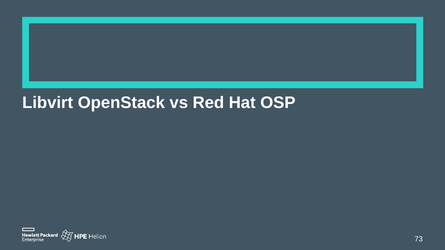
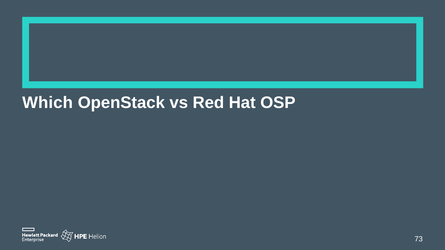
Libvirt: Libvirt -> Which
